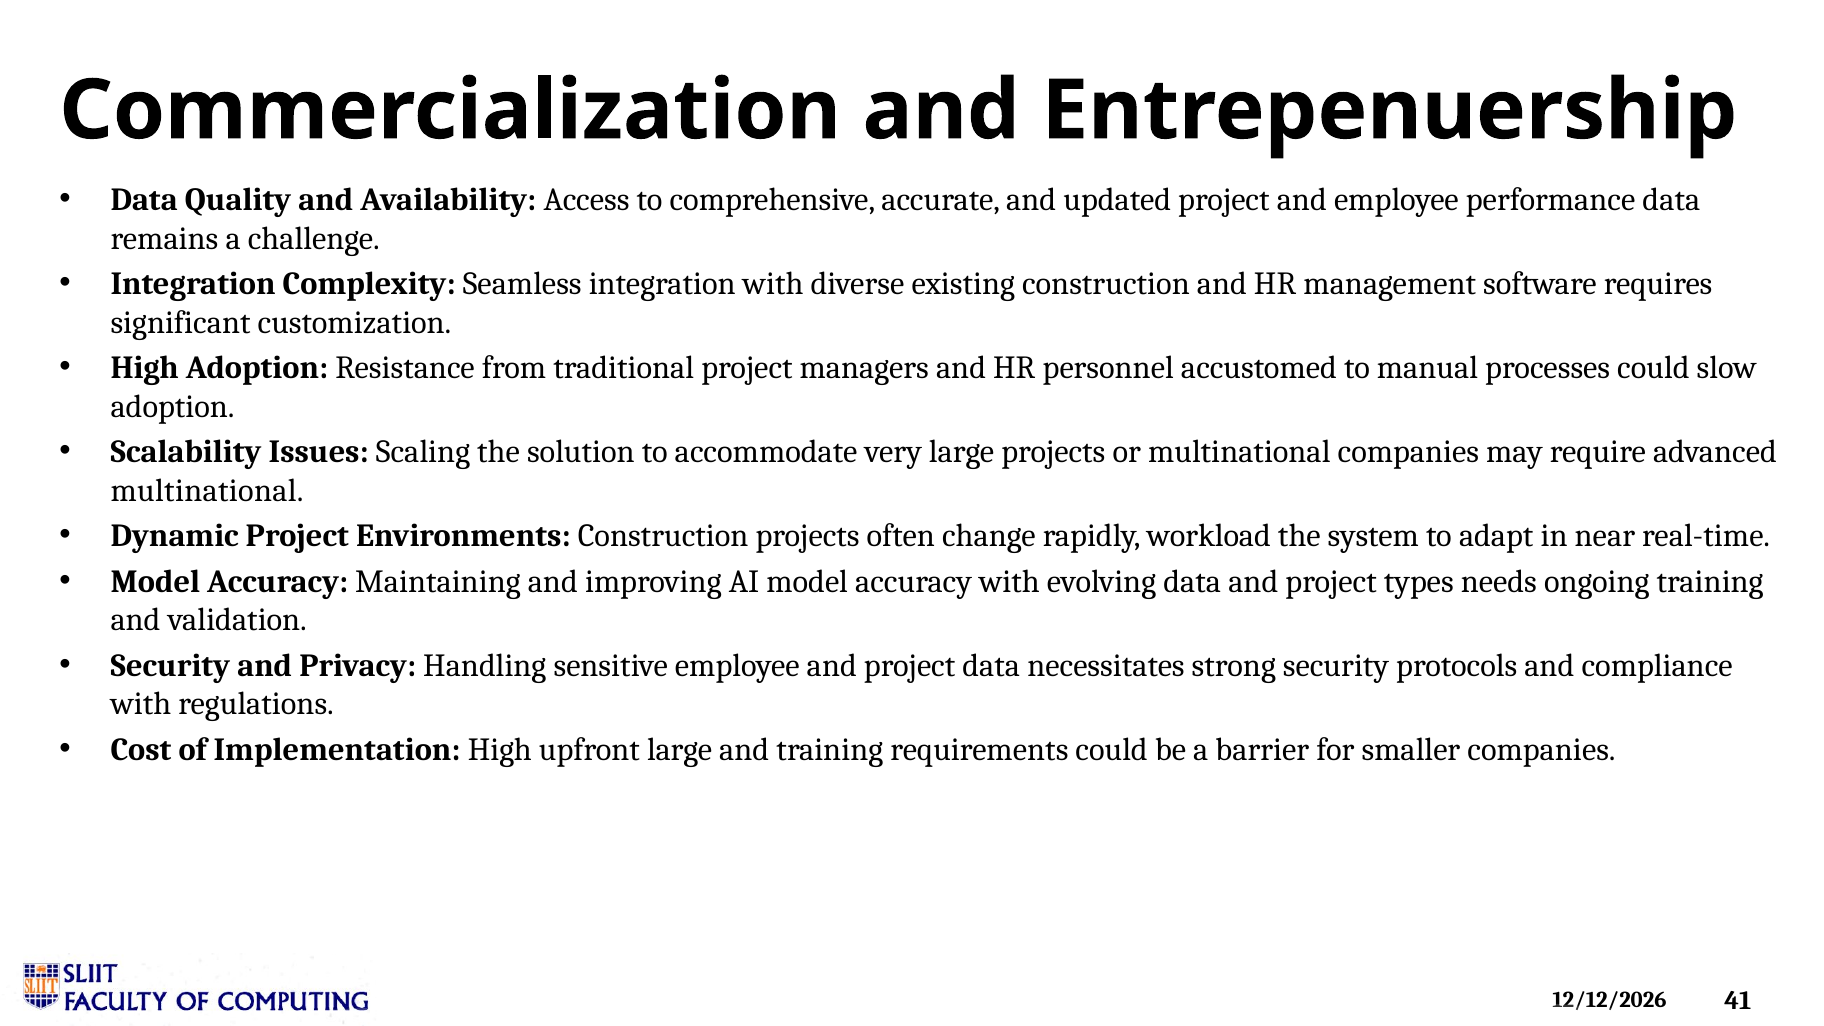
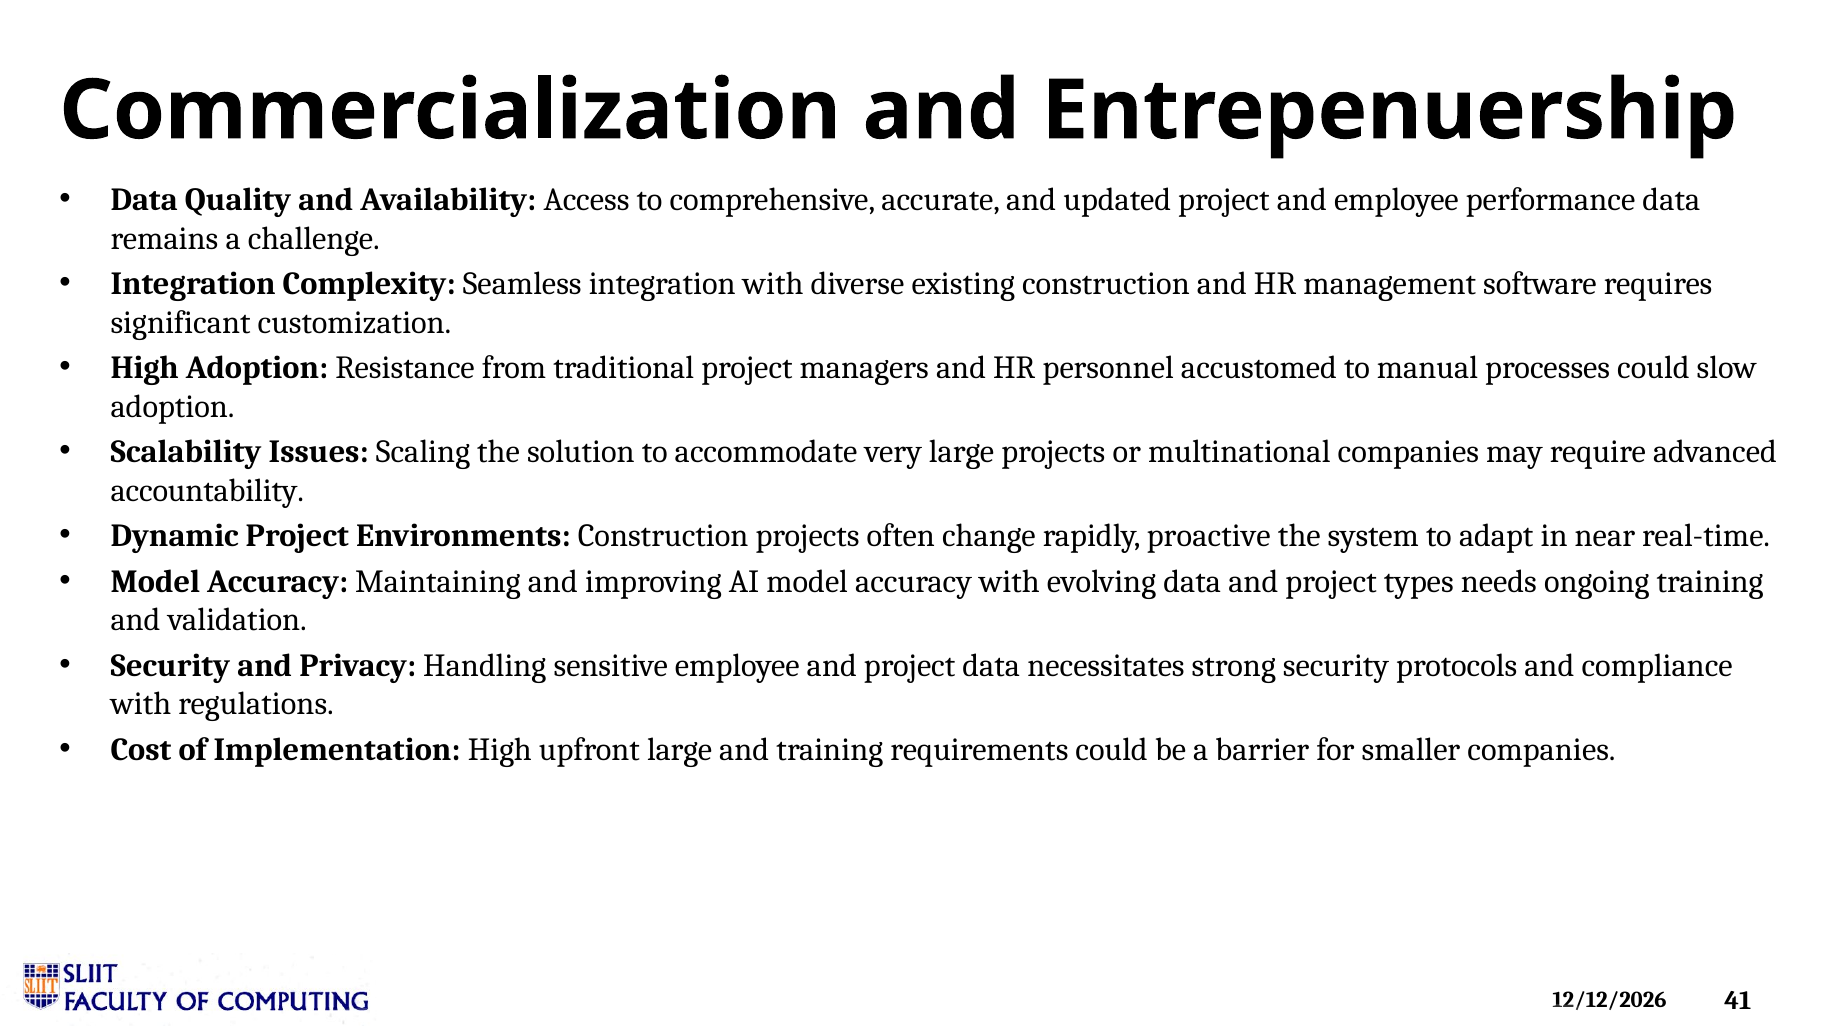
multinational at (207, 491): multinational -> accountability
workload: workload -> proactive
